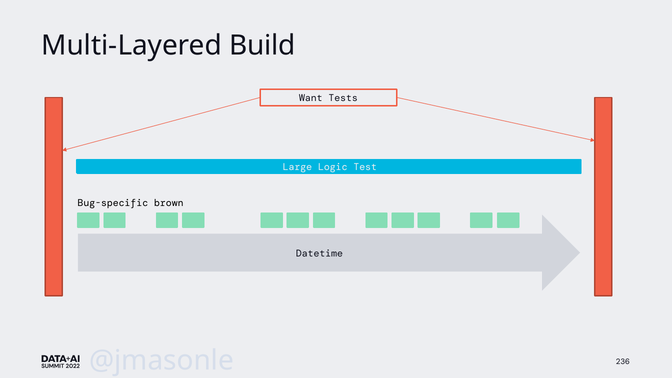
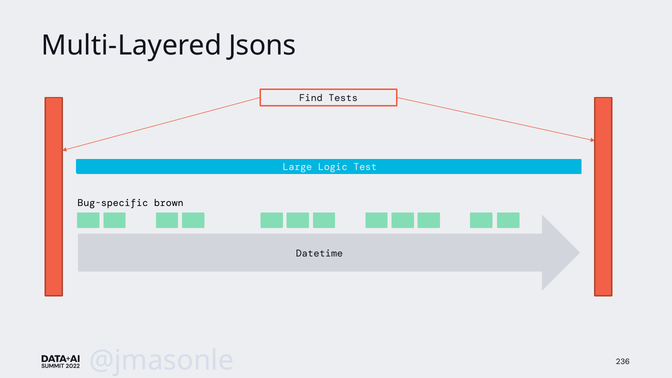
Build: Build -> Jsons
Want: Want -> Find
